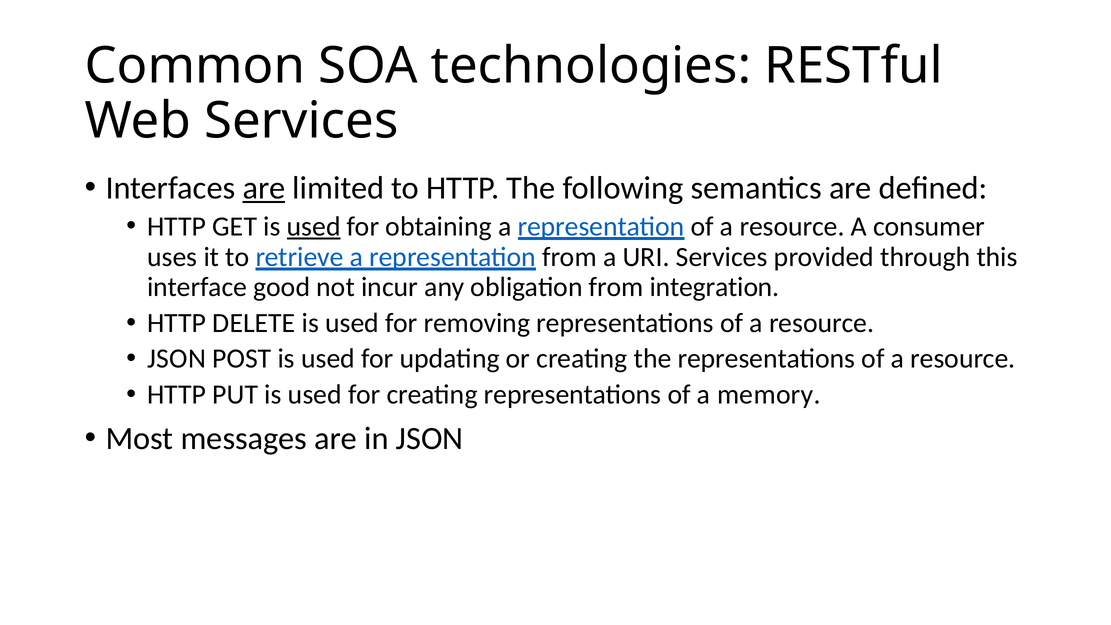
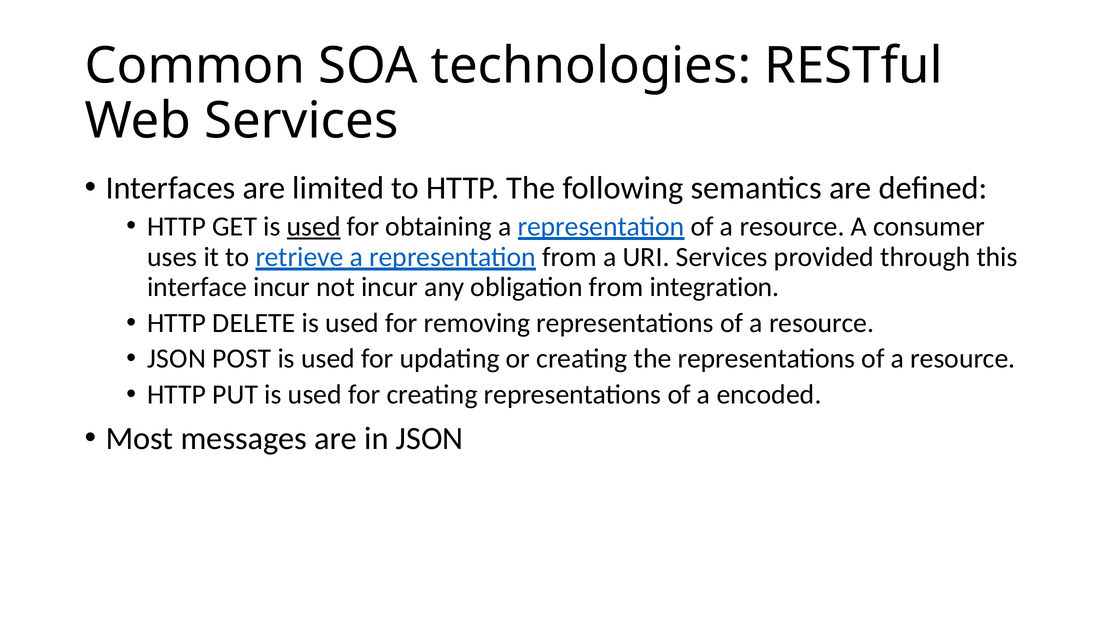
are at (264, 188) underline: present -> none
interface good: good -> incur
memory: memory -> encoded
